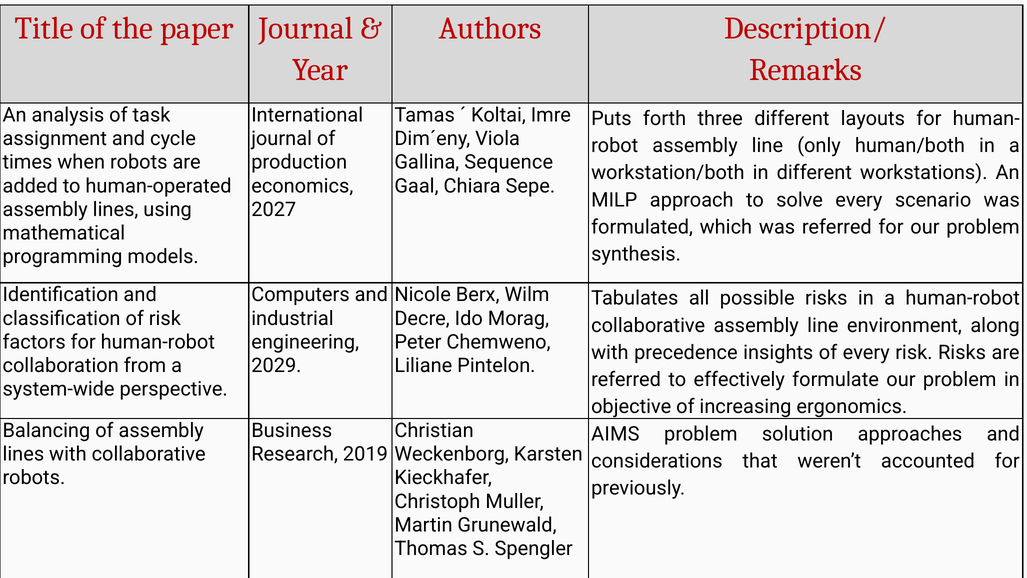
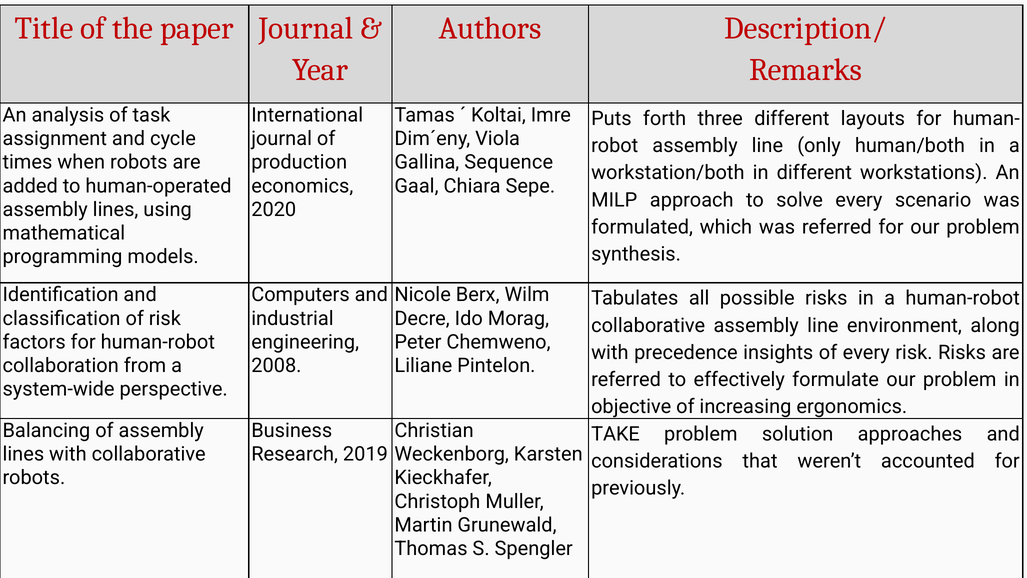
2027: 2027 -> 2020
2029: 2029 -> 2008
AIMS: AIMS -> TAKE
